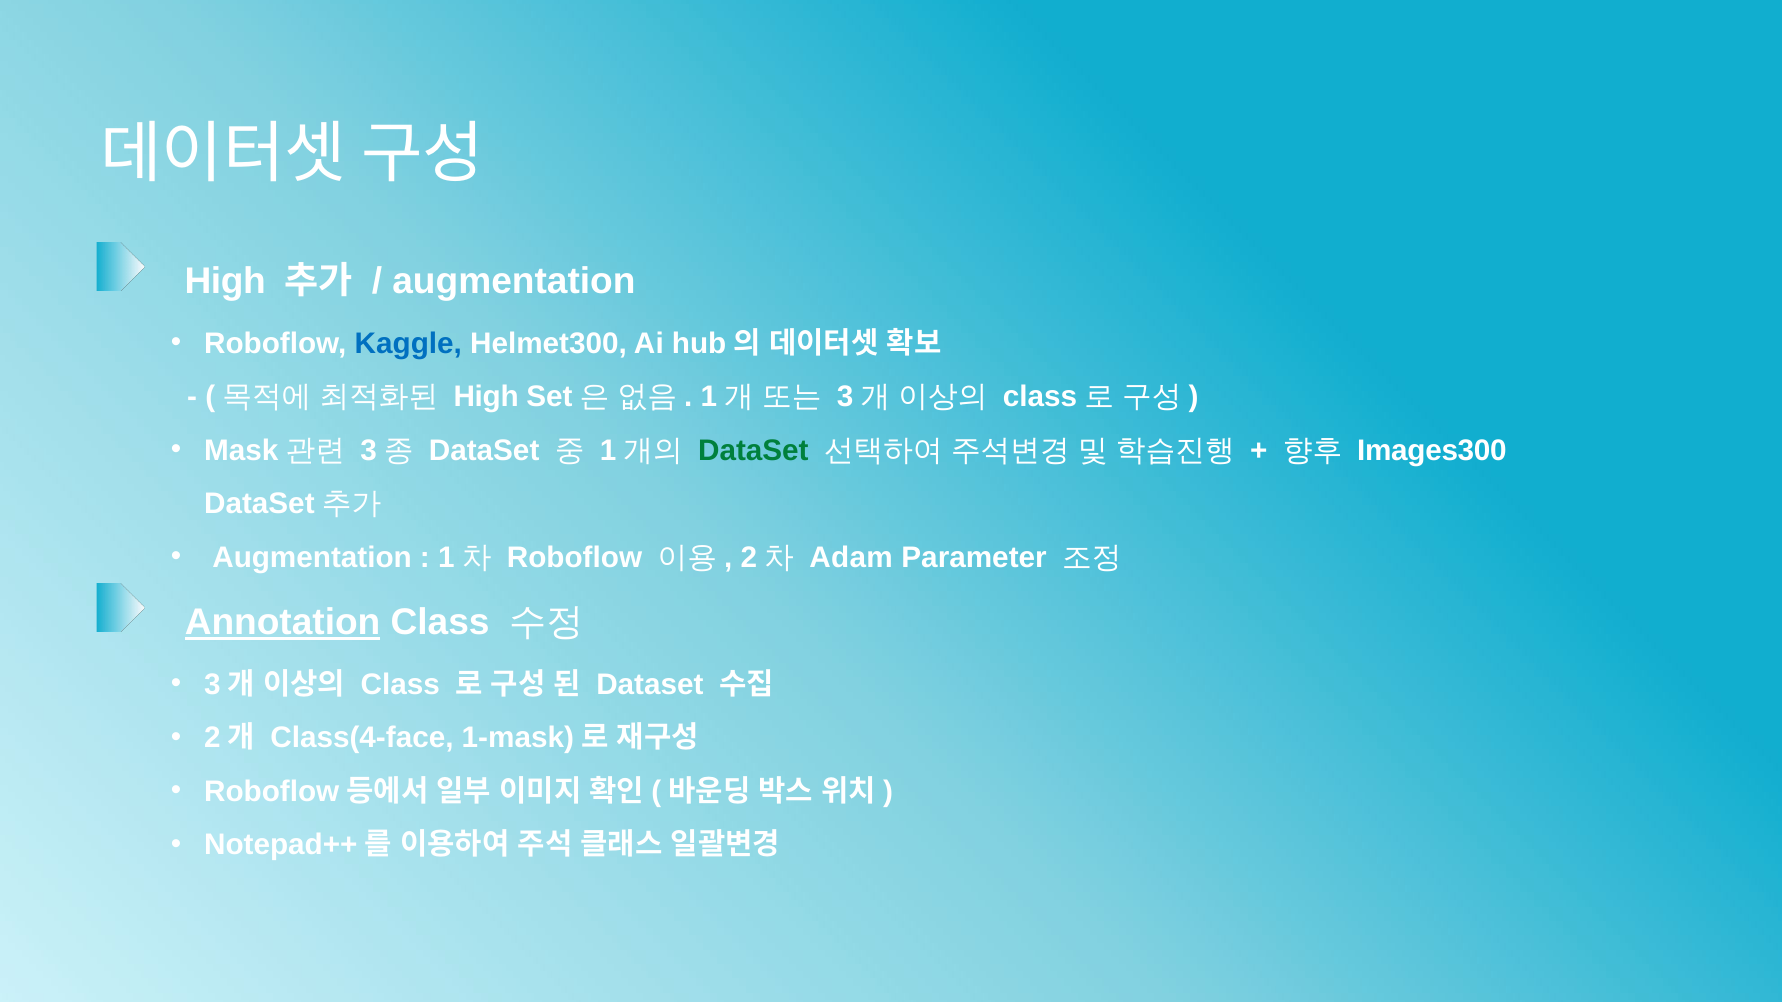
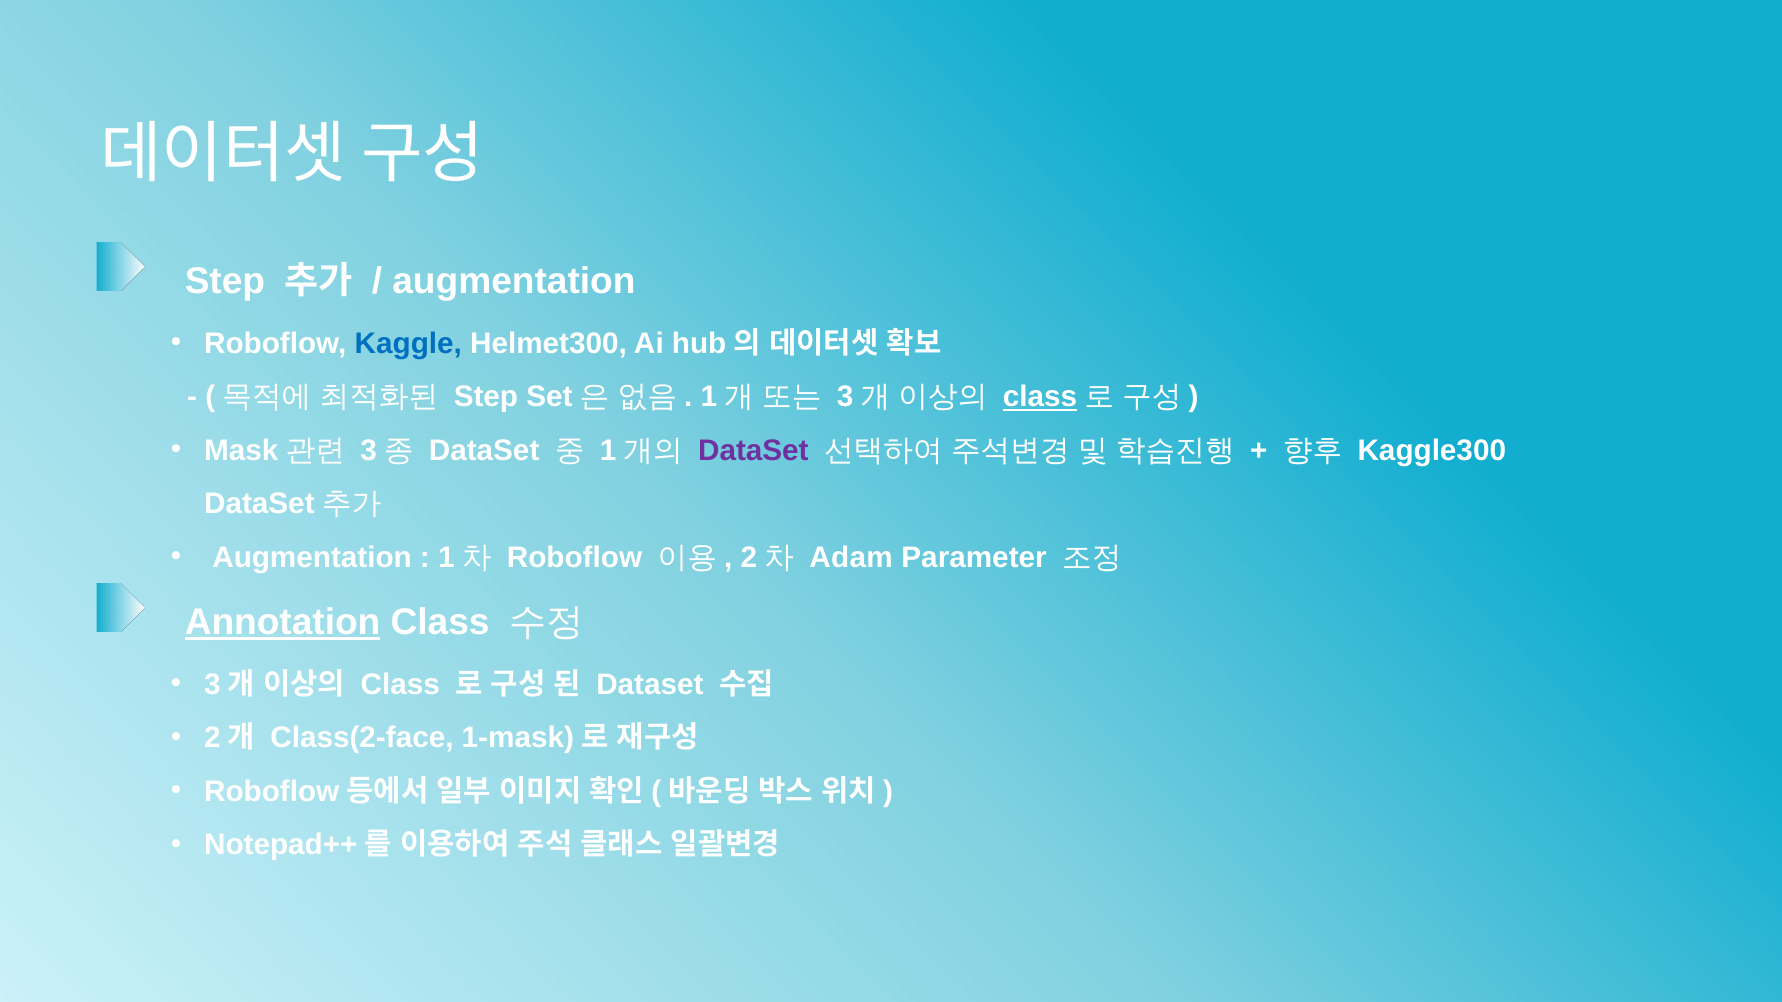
High at (225, 282): High -> Step
High at (486, 397): High -> Step
class at (1040, 397) underline: none -> present
DataSet at (753, 451) colour: green -> purple
Images300: Images300 -> Kaggle300
Class(4-face: Class(4-face -> Class(2-face
